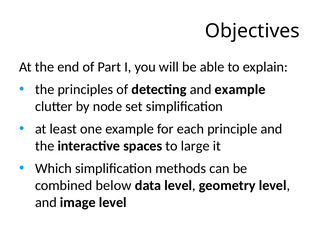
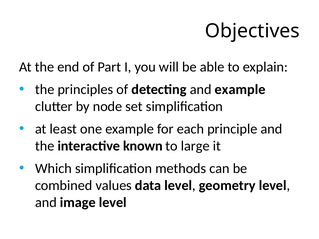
spaces: spaces -> known
below: below -> values
